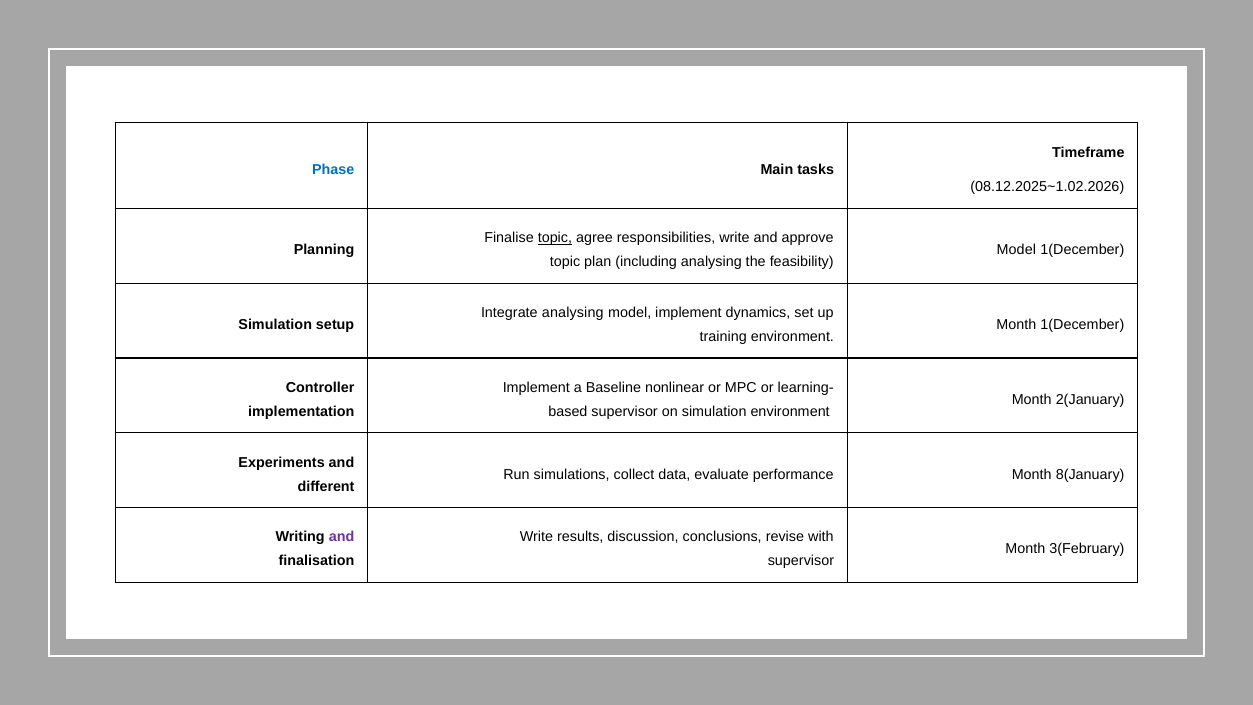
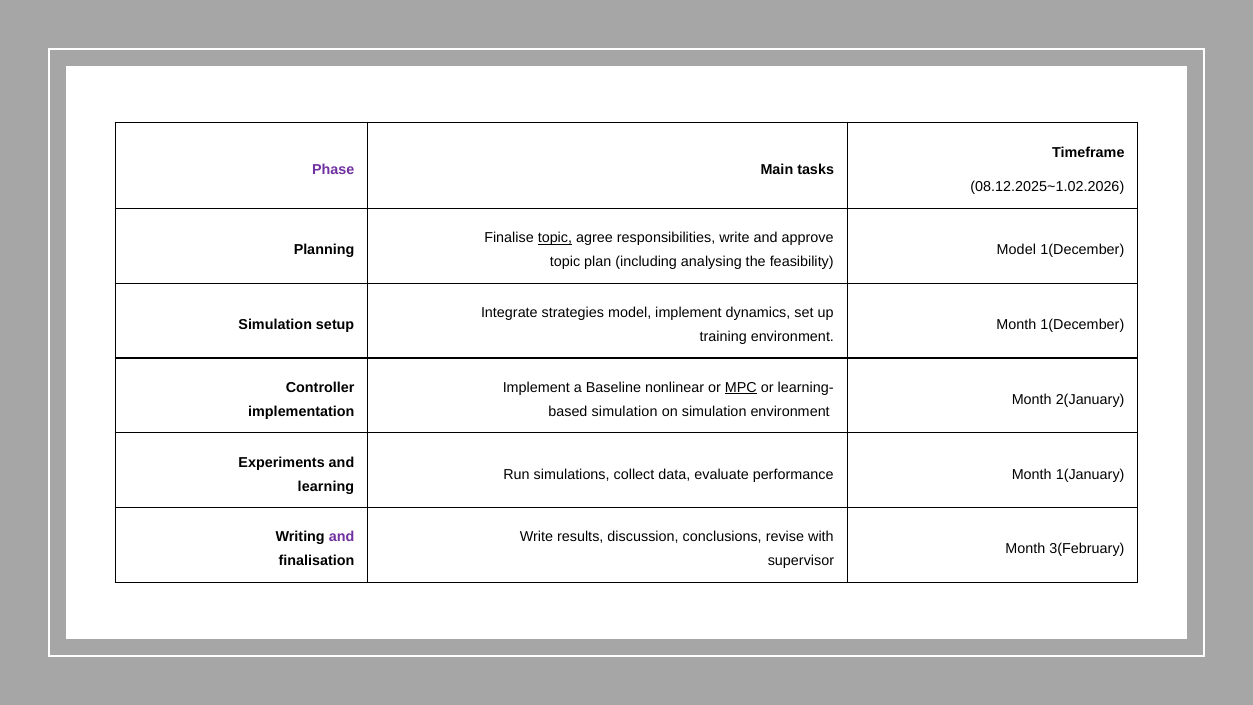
Phase colour: blue -> purple
Integrate analysing: analysing -> strategies
MPC underline: none -> present
supervisor at (625, 411): supervisor -> simulation
8(January: 8(January -> 1(January
different: different -> learning
